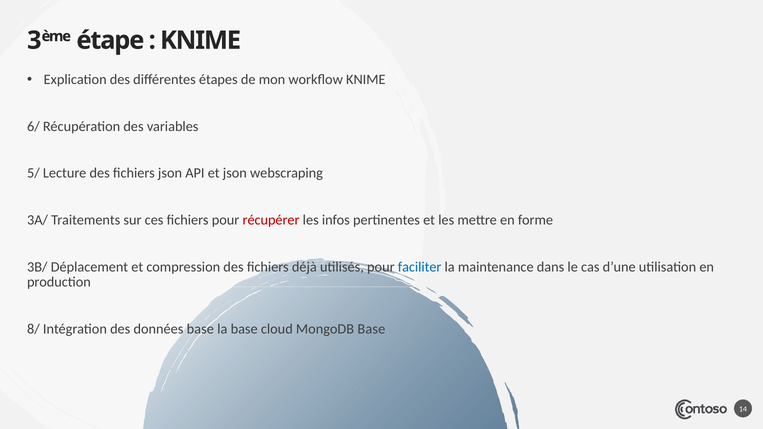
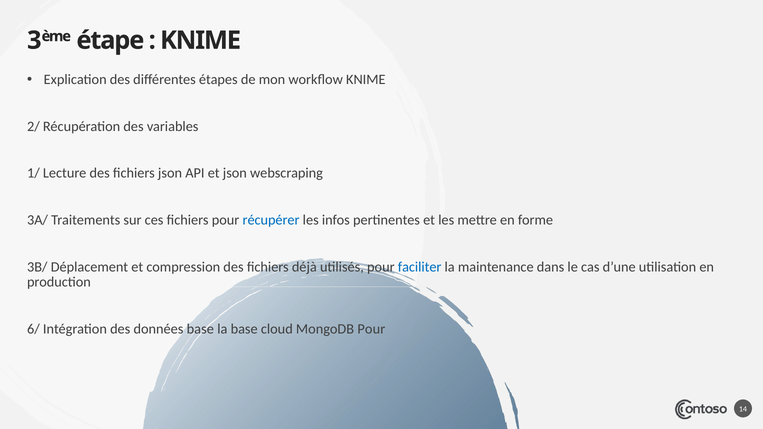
6/: 6/ -> 2/
5/: 5/ -> 1/
récupérer colour: red -> blue
8/: 8/ -> 6/
MongoDB Base: Base -> Pour
